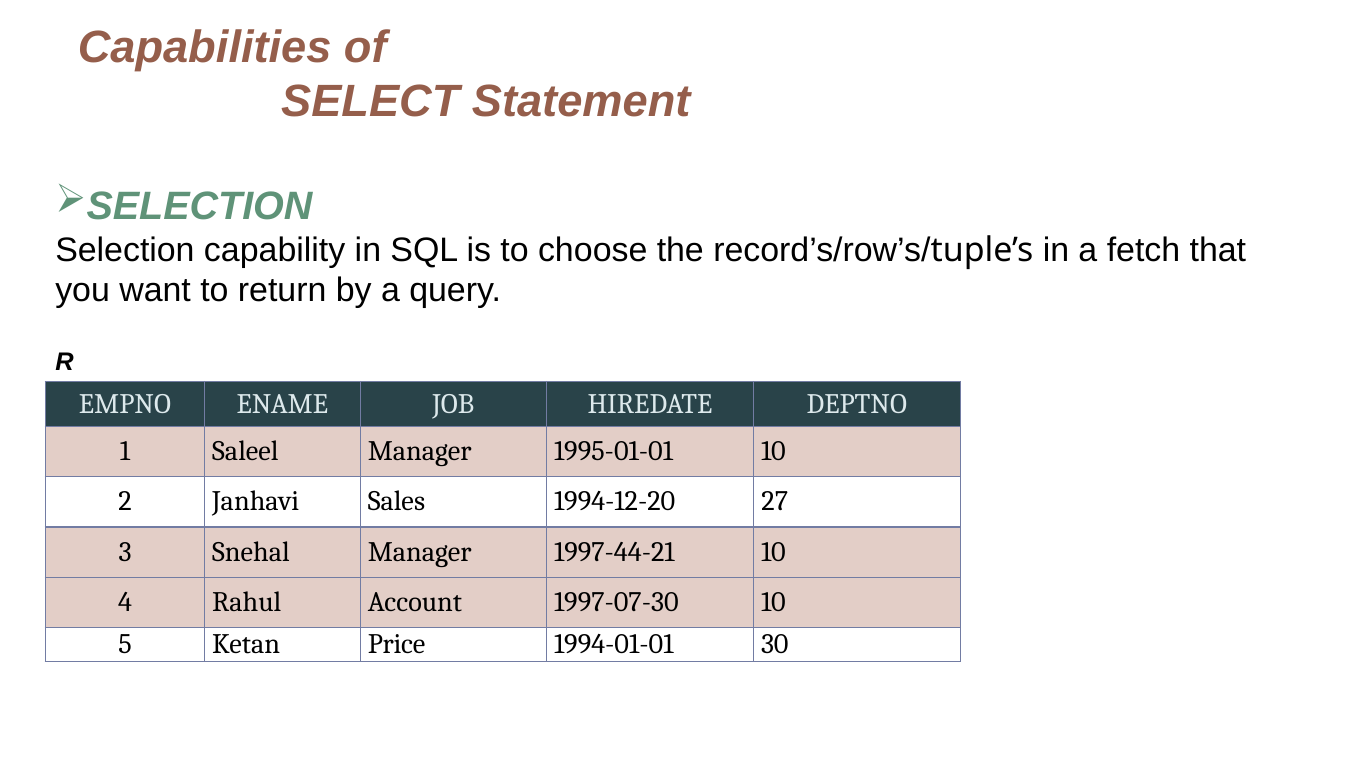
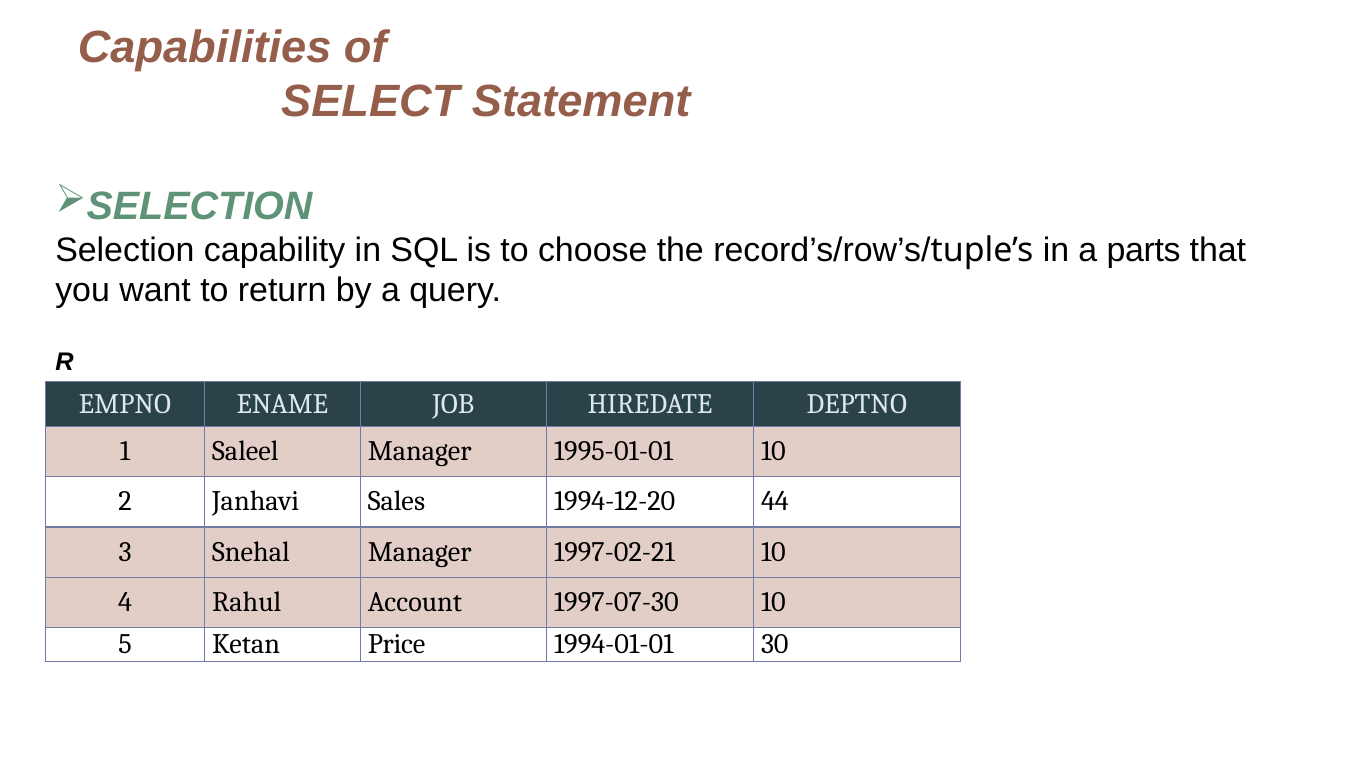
fetch: fetch -> parts
27: 27 -> 44
1997-44-21: 1997-44-21 -> 1997-02-21
